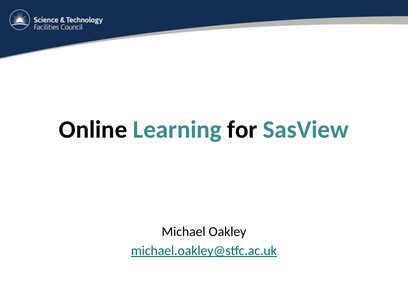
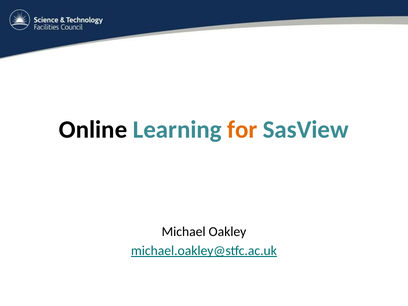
for colour: black -> orange
